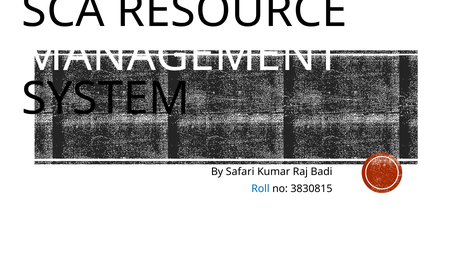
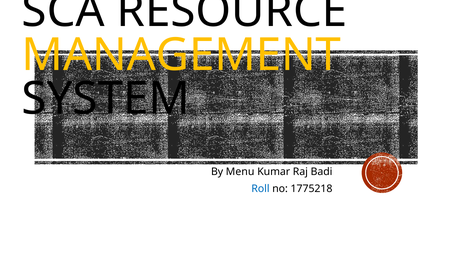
MANAGEMENT colour: white -> yellow
Safari: Safari -> Menu
3830815: 3830815 -> 1775218
